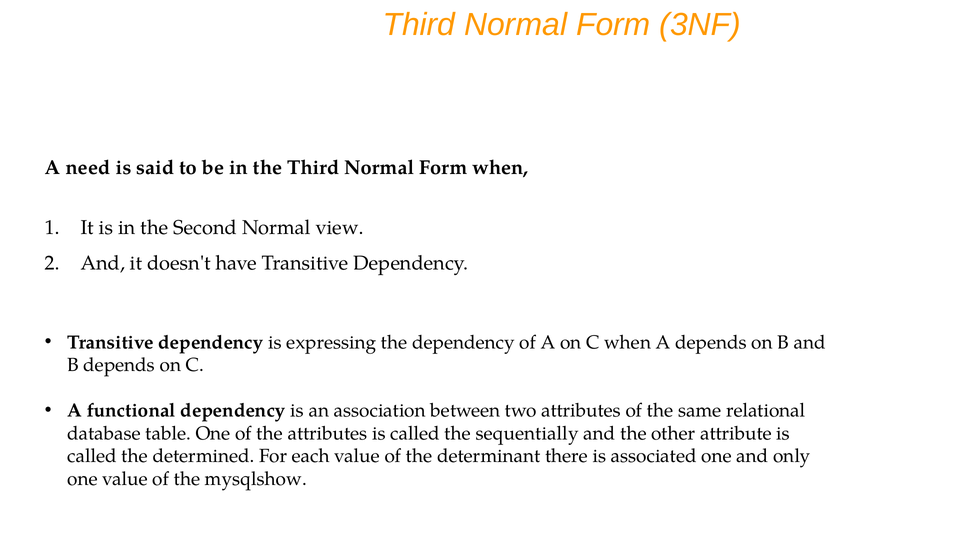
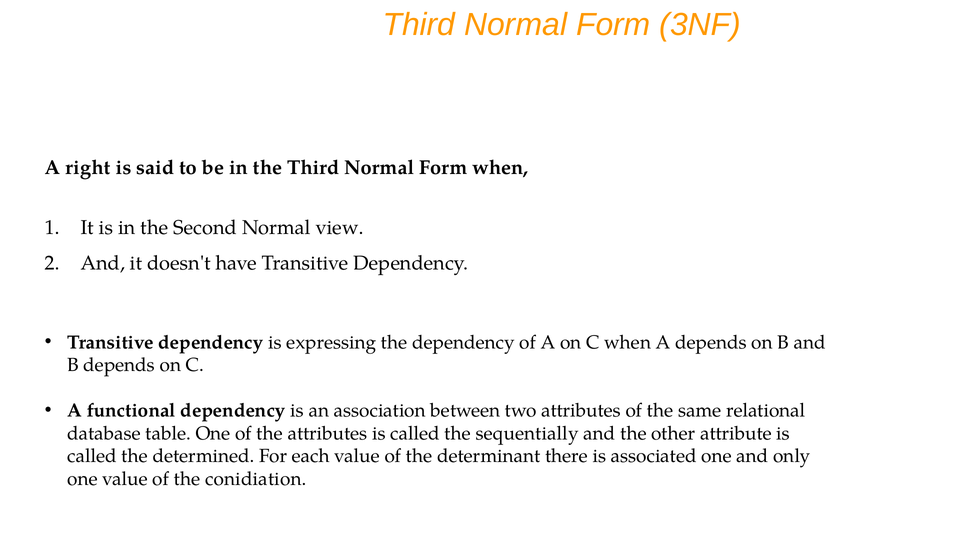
need: need -> right
mysqlshow: mysqlshow -> conidiation
